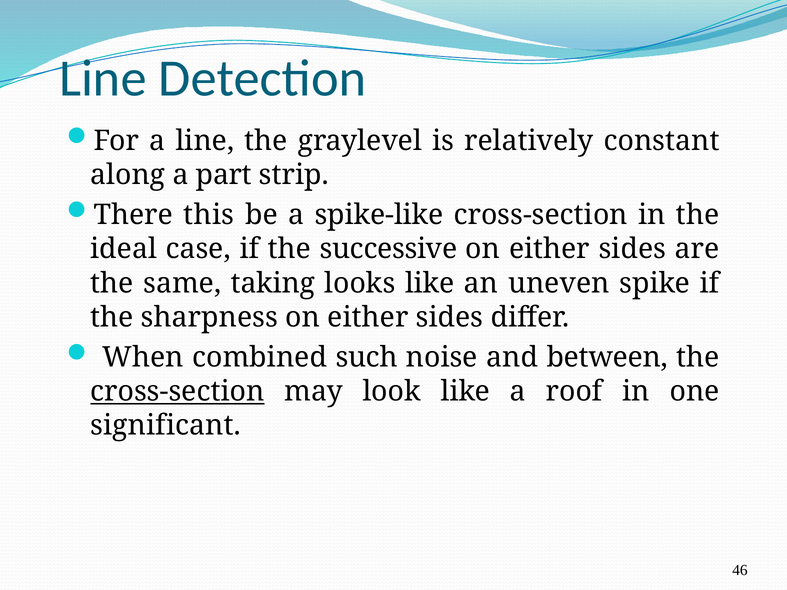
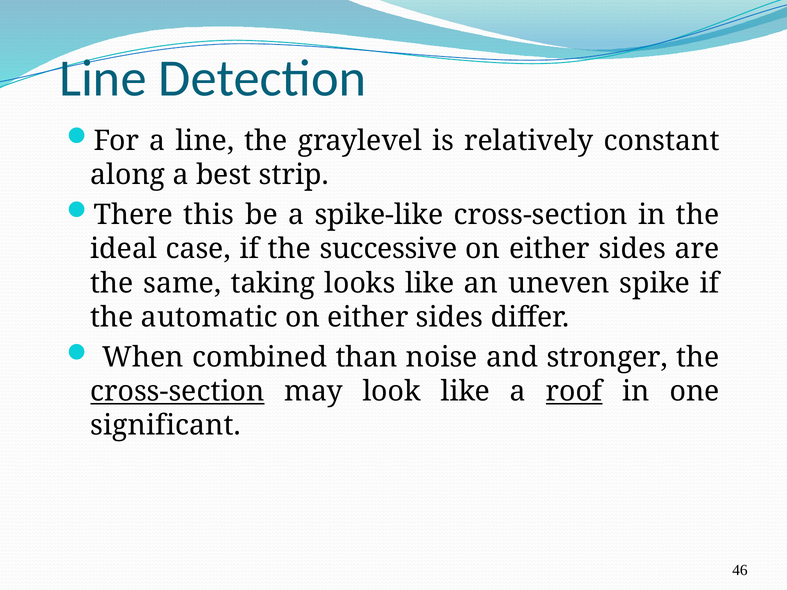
part: part -> best
sharpness: sharpness -> automatic
such: such -> than
between: between -> stronger
roof underline: none -> present
